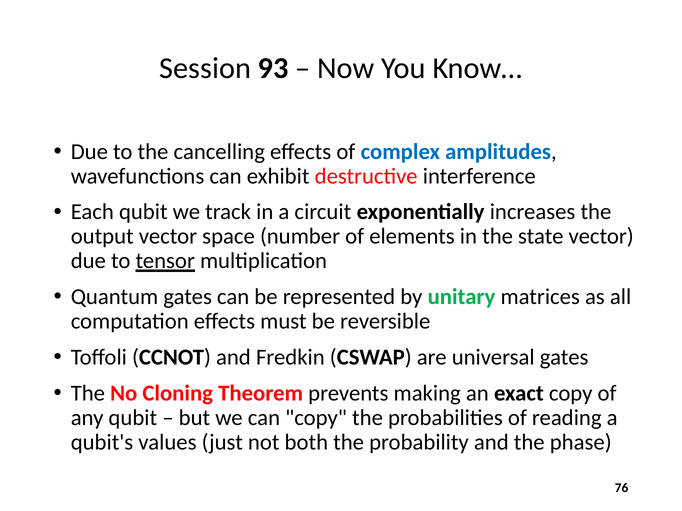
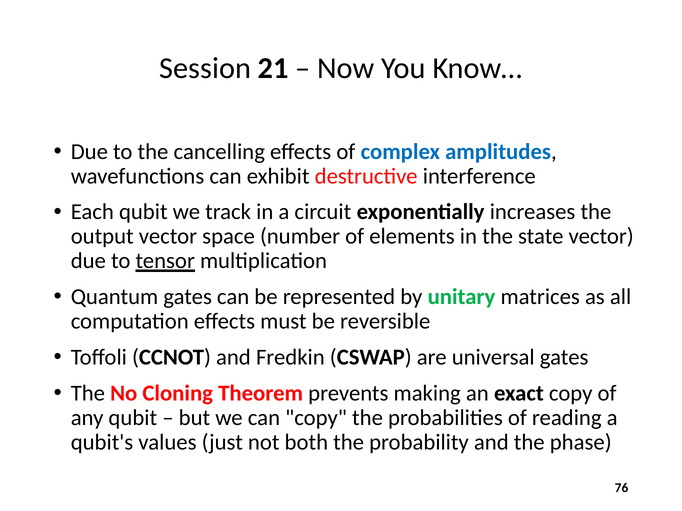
93: 93 -> 21
